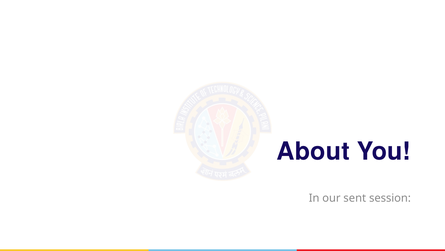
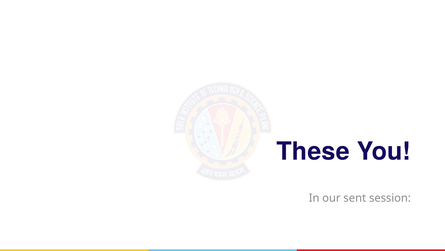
About: About -> These
